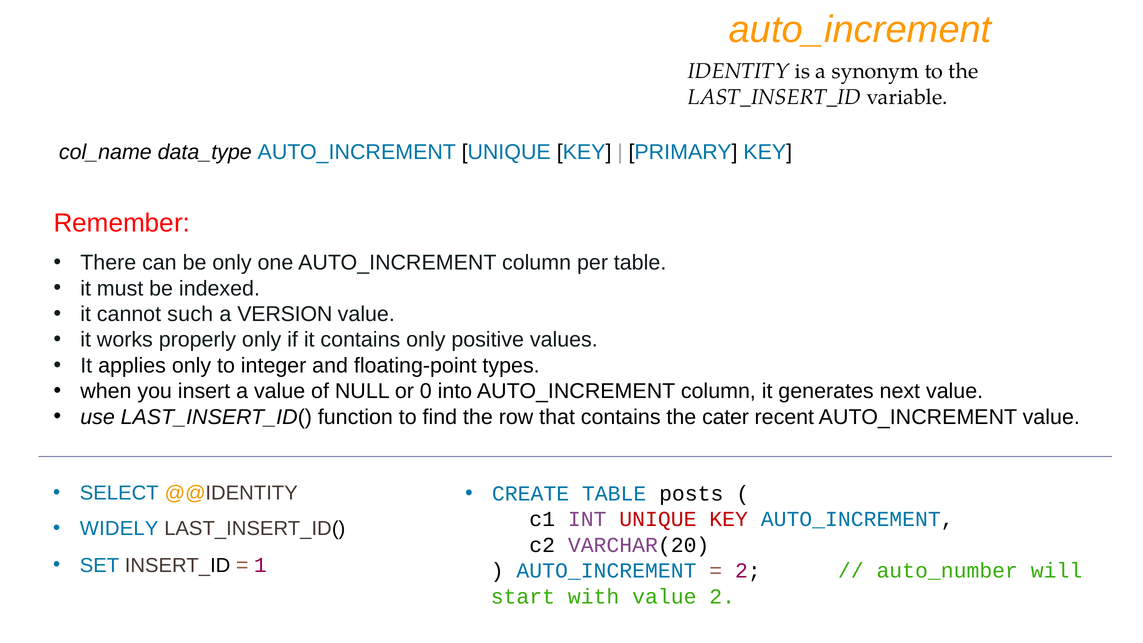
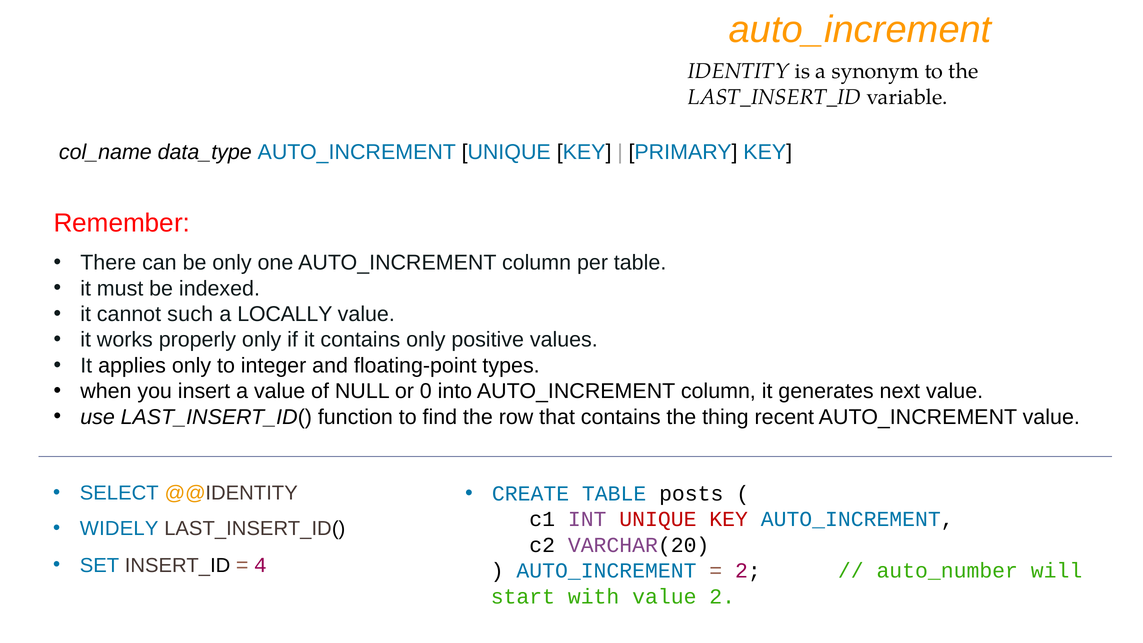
VERSION: VERSION -> LOCALLY
cater: cater -> thing
1: 1 -> 4
